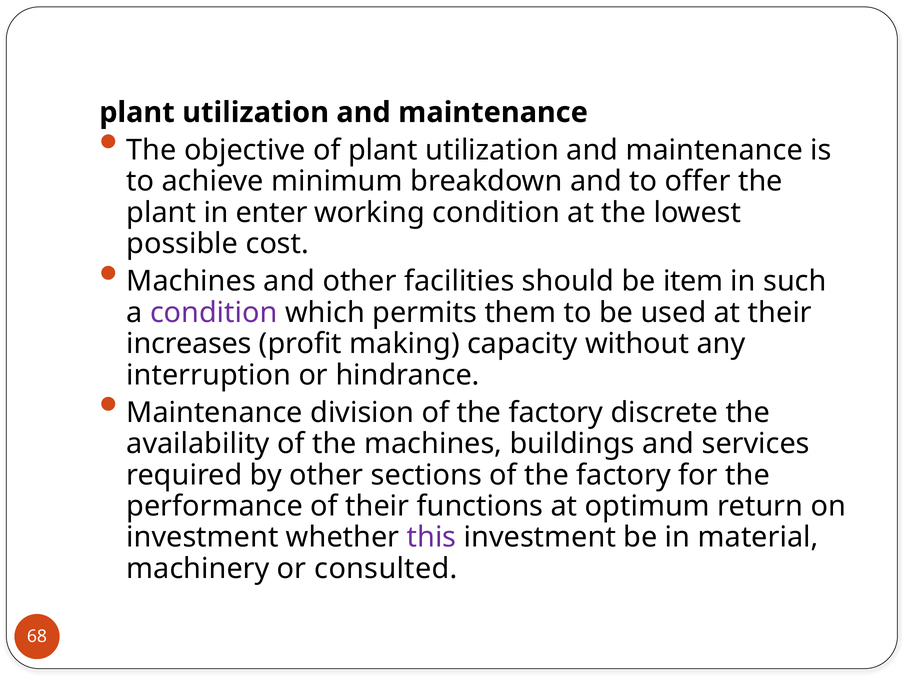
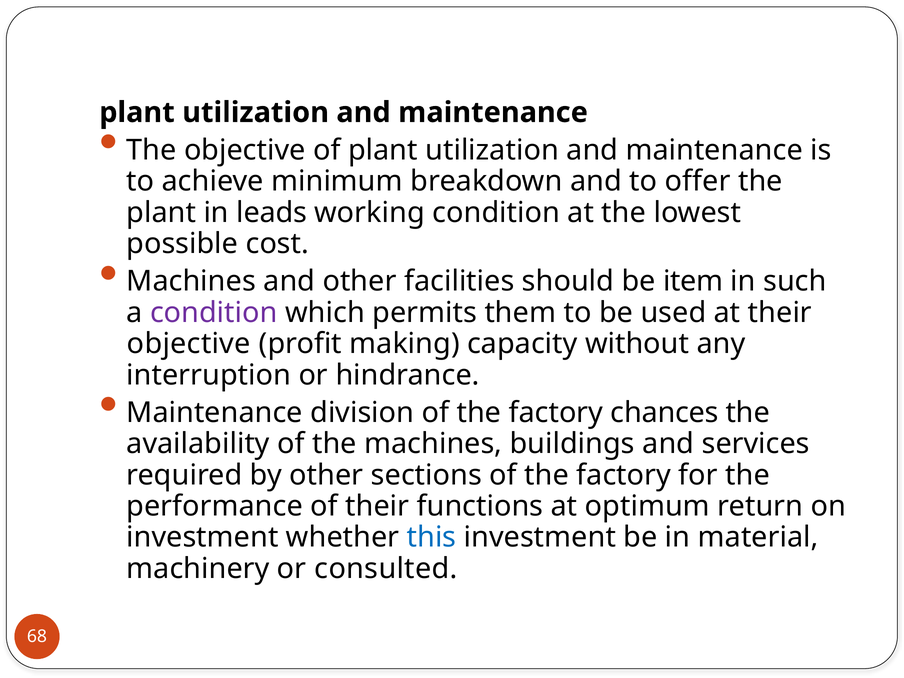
enter: enter -> leads
increases at (189, 344): increases -> objective
discrete: discrete -> chances
this colour: purple -> blue
